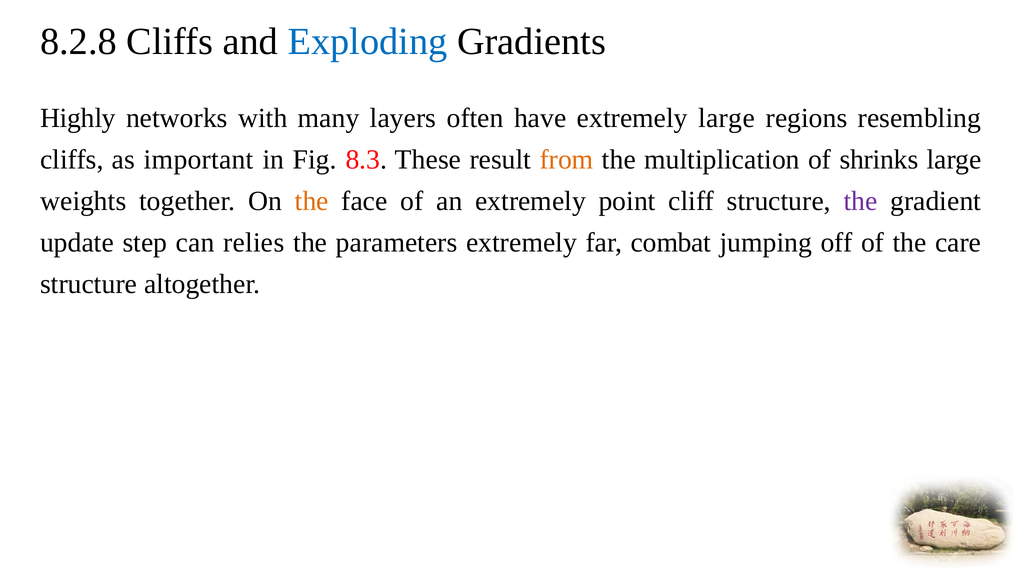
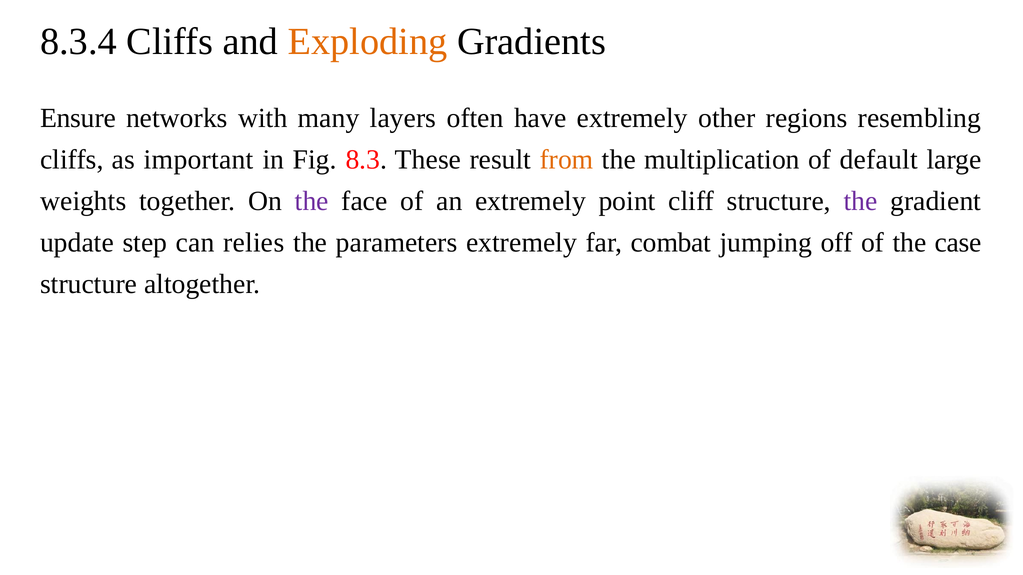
8.2.8: 8.2.8 -> 8.3.4
Exploding colour: blue -> orange
Highly: Highly -> Ensure
extremely large: large -> other
shrinks: shrinks -> default
the at (312, 201) colour: orange -> purple
care: care -> case
